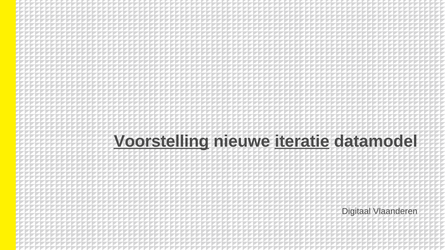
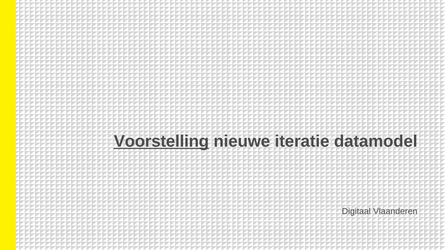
iteratie underline: present -> none
